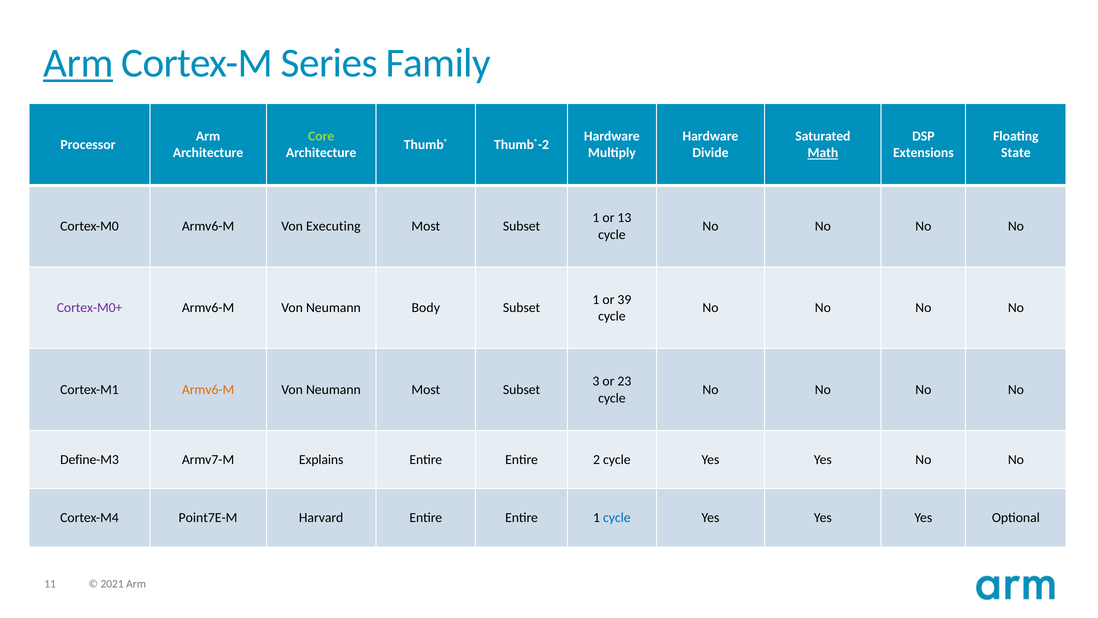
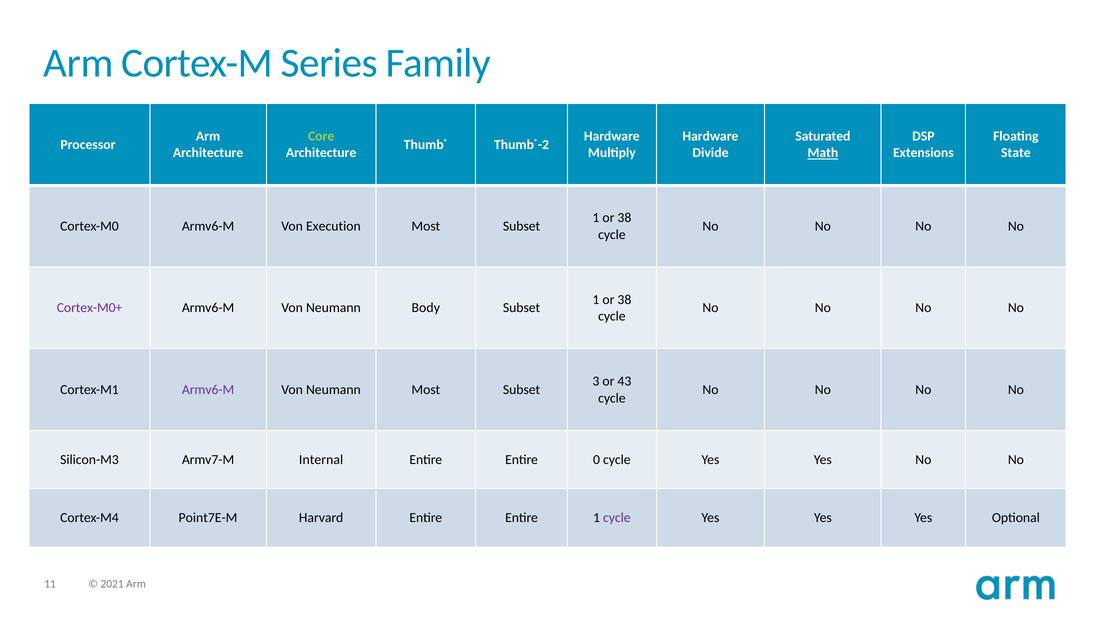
Arm at (78, 63) underline: present -> none
13 at (624, 218): 13 -> 38
Executing: Executing -> Execution
39 at (624, 299): 39 -> 38
23: 23 -> 43
Armv6-M at (208, 389) colour: orange -> purple
Define-M3: Define-M3 -> Silicon-M3
Explains: Explains -> Internal
2: 2 -> 0
cycle at (617, 518) colour: blue -> purple
